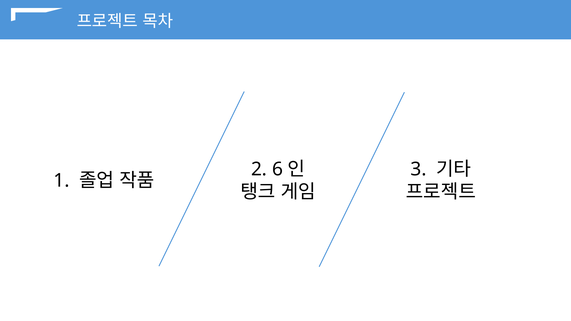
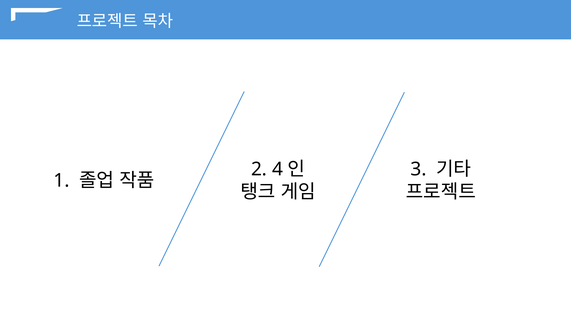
6: 6 -> 4
